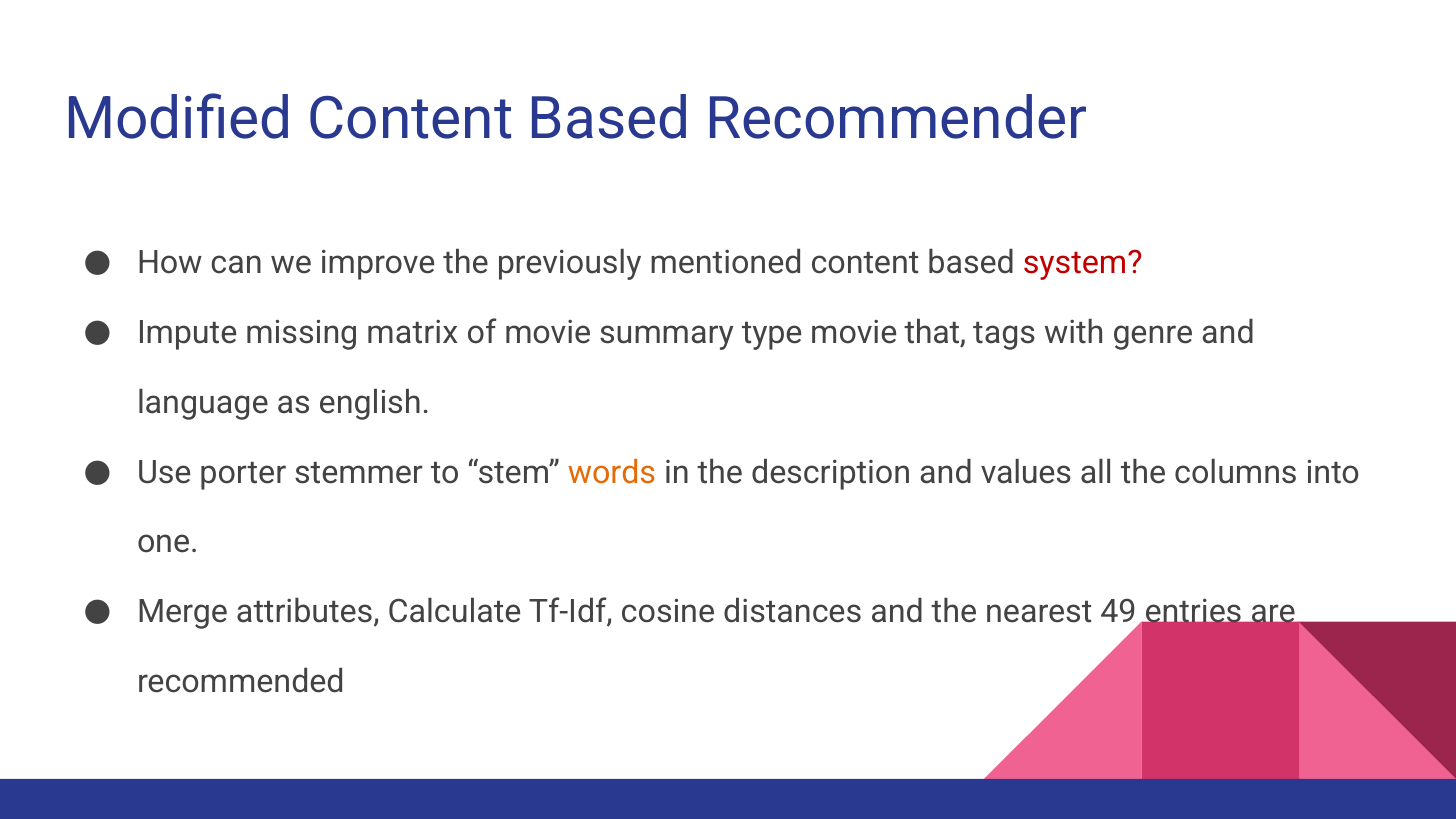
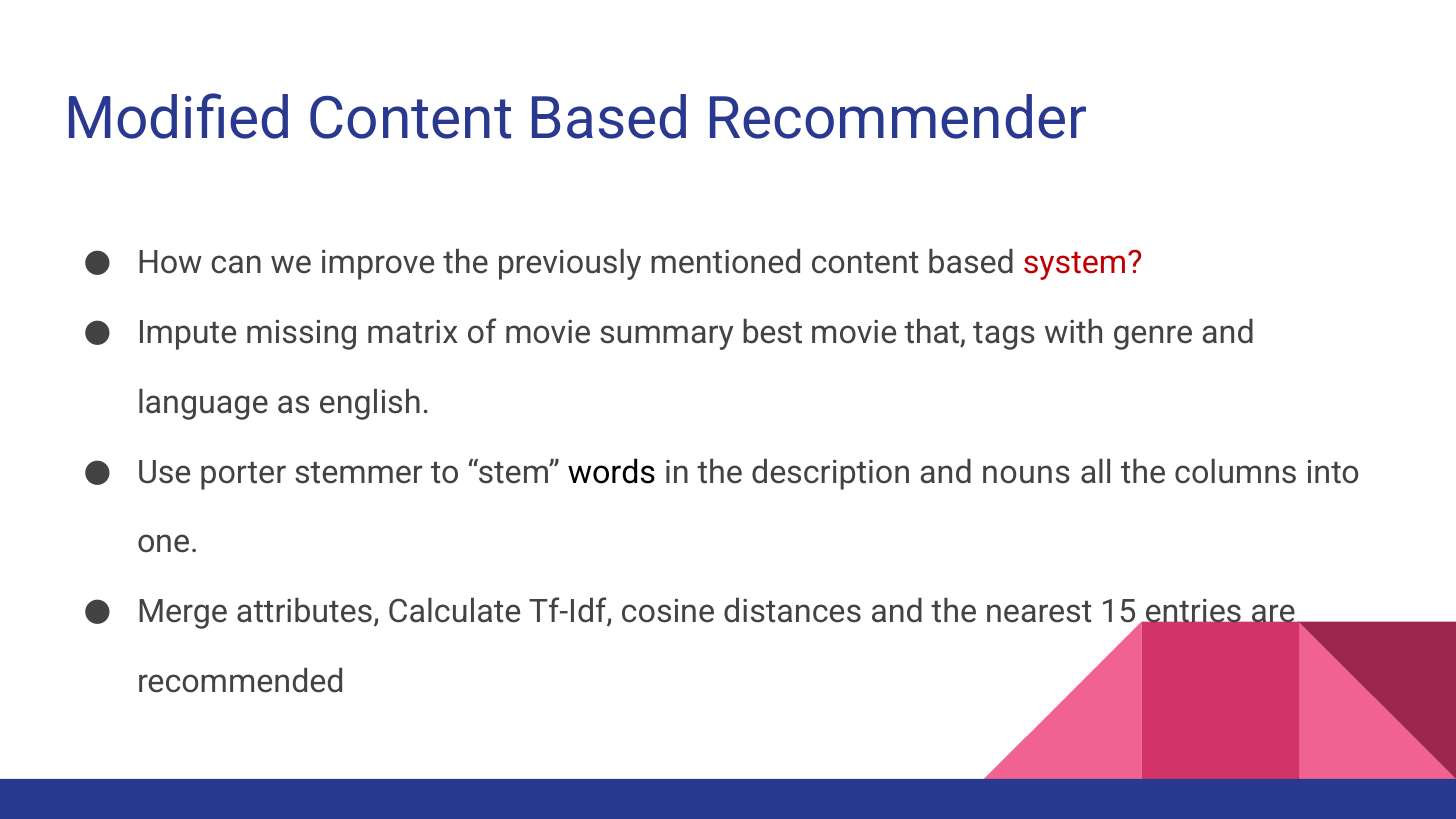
type: type -> best
words colour: orange -> black
values: values -> nouns
49: 49 -> 15
